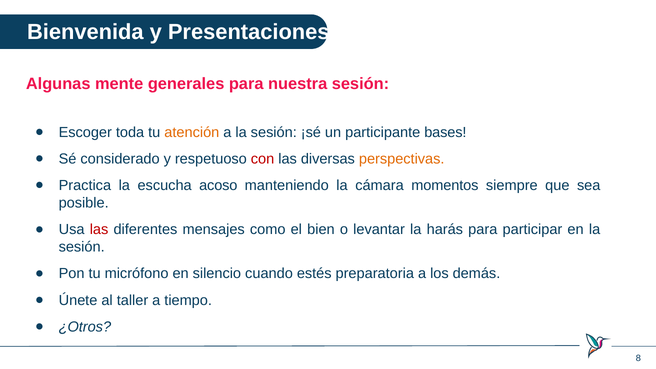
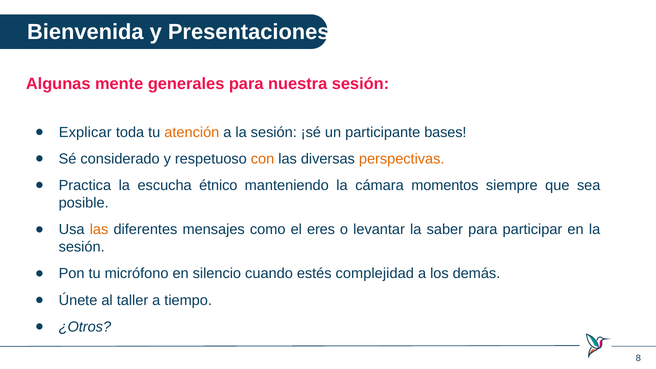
Escoger: Escoger -> Explicar
con colour: red -> orange
acoso: acoso -> étnico
las at (99, 230) colour: red -> orange
bien: bien -> eres
harás: harás -> saber
preparatoria: preparatoria -> complejidad
